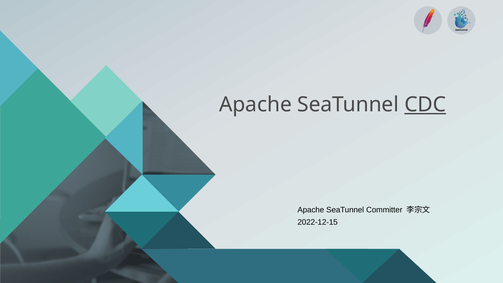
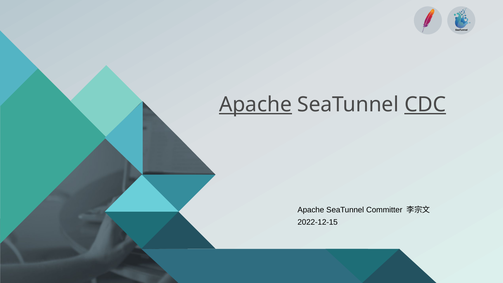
Apache at (255, 105) underline: none -> present
